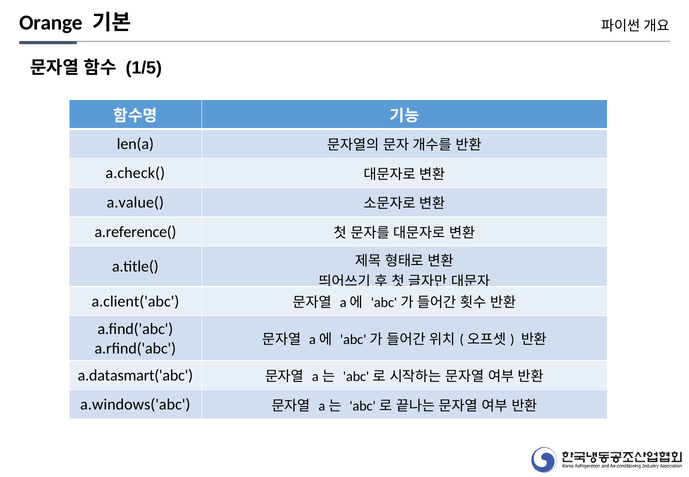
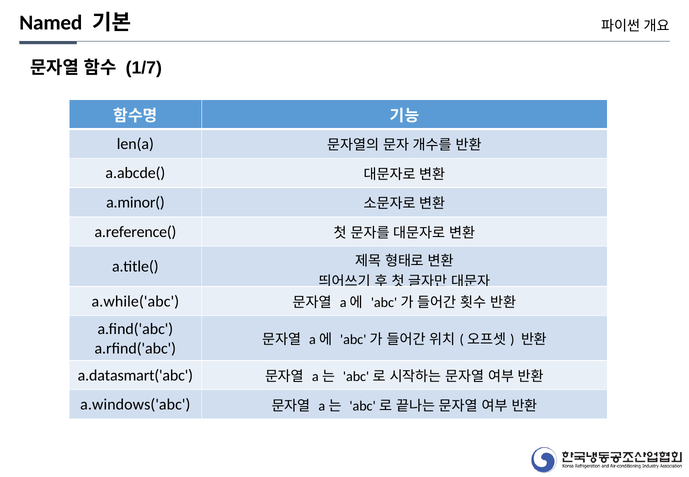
Orange: Orange -> Named
1/5: 1/5 -> 1/7
a.check(: a.check( -> a.abcde(
a.value(: a.value( -> a.minor(
a.client('abc: a.client('abc -> a.while('abc
